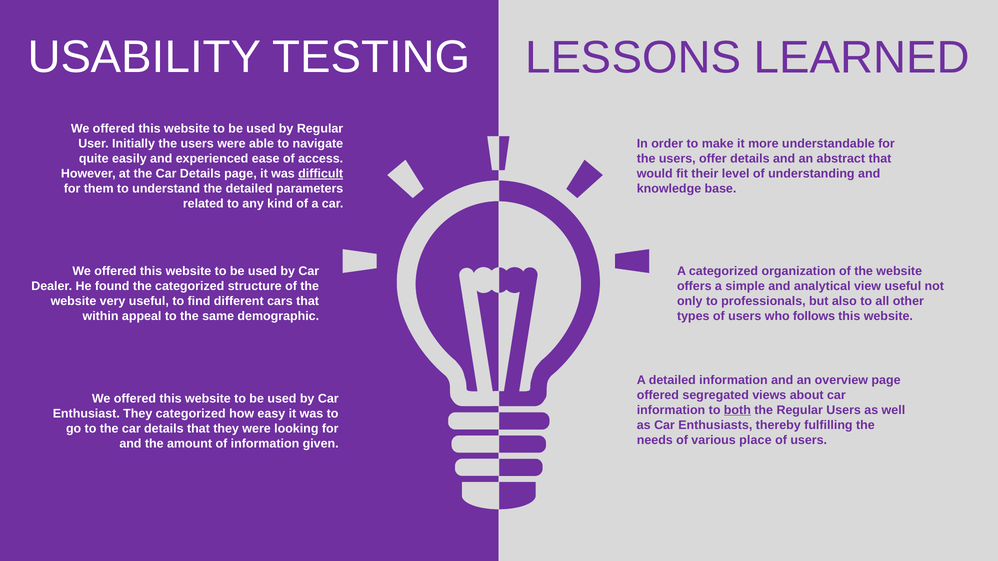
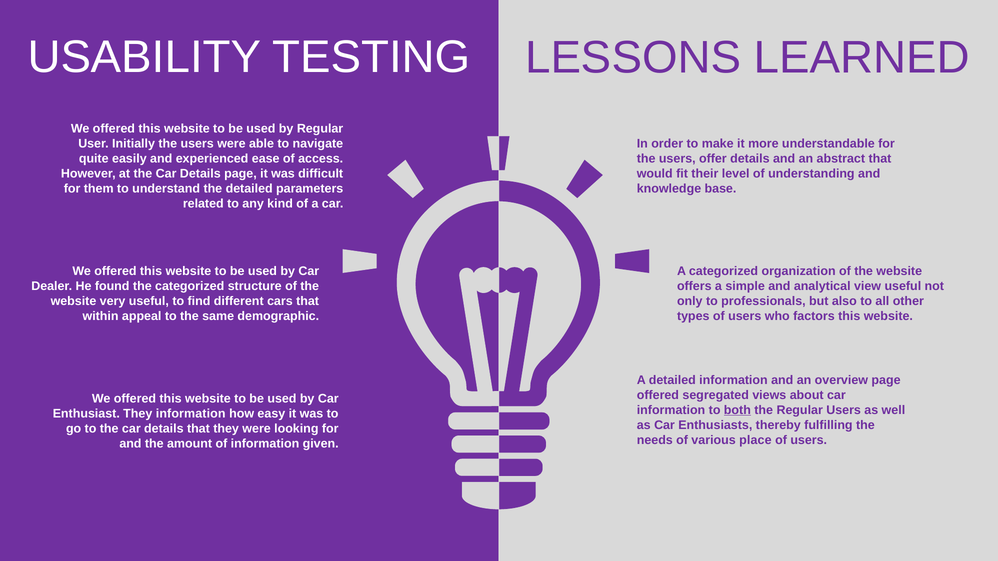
difficult underline: present -> none
follows: follows -> factors
They categorized: categorized -> information
